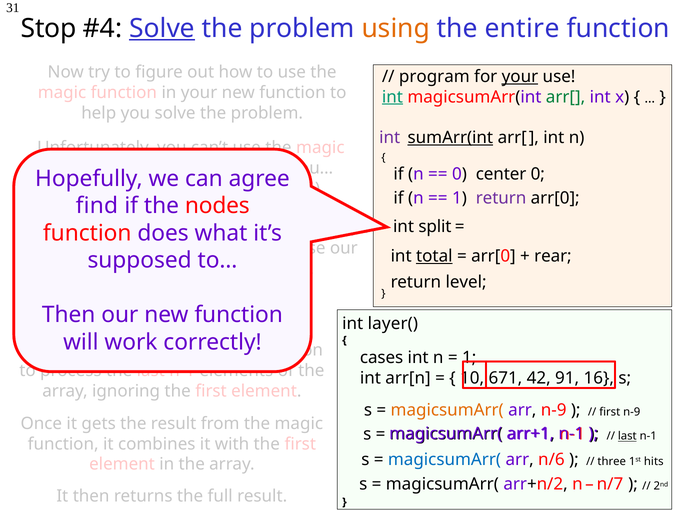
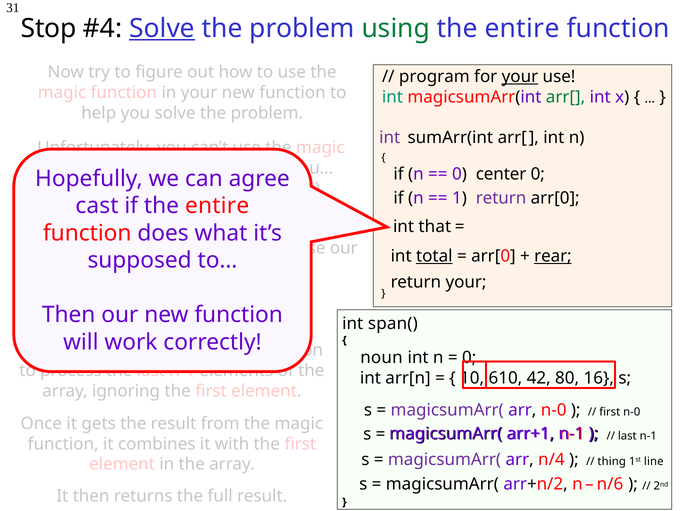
using colour: orange -> green
int at (392, 97) underline: present -> none
sumArr(int underline: present -> none
find: find -> cast
if the nodes: nodes -> entire
split: split -> that
rear underline: none -> present
return level: level -> your
layer(: layer( -> span(
cases: cases -> noun
1 at (469, 357): 1 -> 0
671: 671 -> 610
91: 91 -> 80
magicsumArr( at (447, 410) colour: orange -> purple
arr n-9: n-9 -> n-0
first n-9: n-9 -> n-0
last at (627, 436) underline: present -> none
magicsumArr( at (444, 459) colour: blue -> purple
n/6: n/6 -> n/4
three: three -> thing
hits: hits -> line
n/7: n/7 -> n/6
